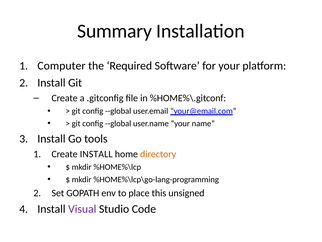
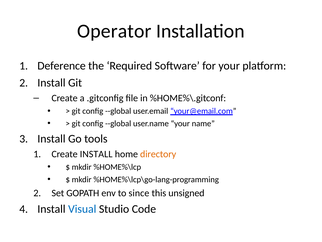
Summary: Summary -> Operator
Computer: Computer -> Deference
place: place -> since
Visual colour: purple -> blue
